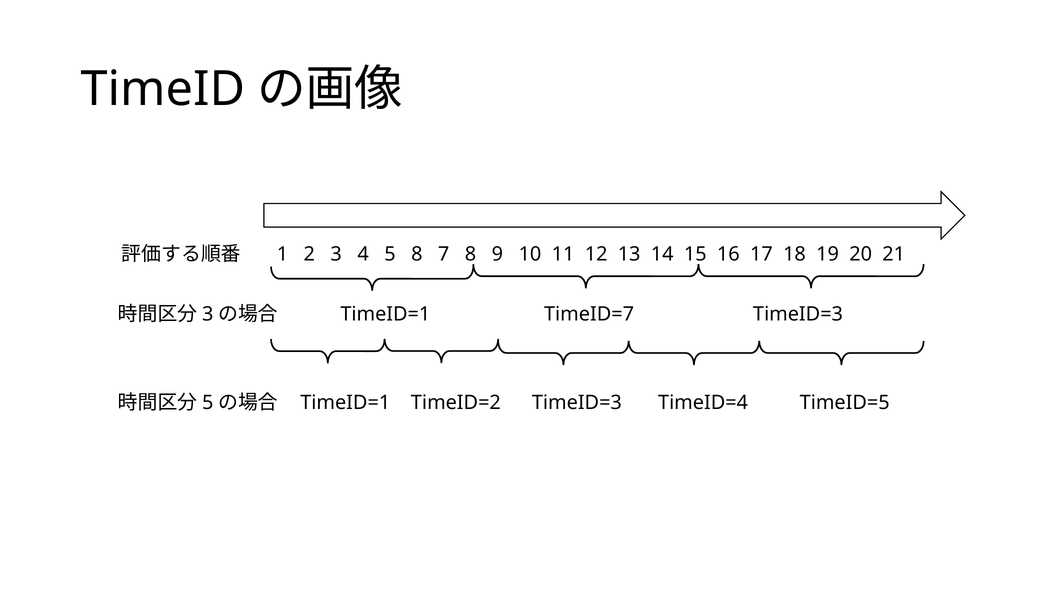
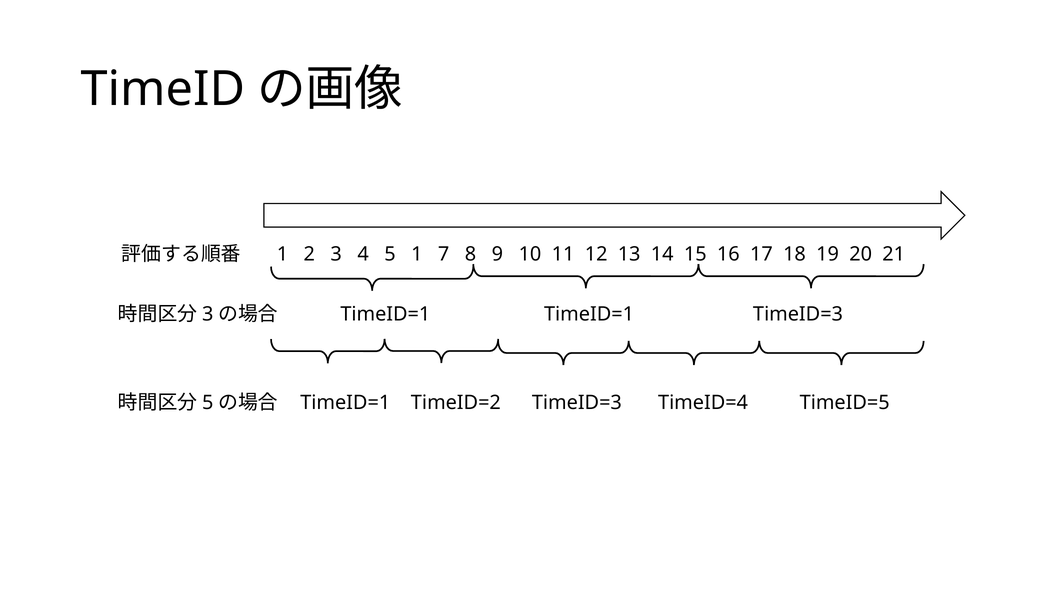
5 8: 8 -> 1
TimeID=1 TimeID=7: TimeID=7 -> TimeID=1
